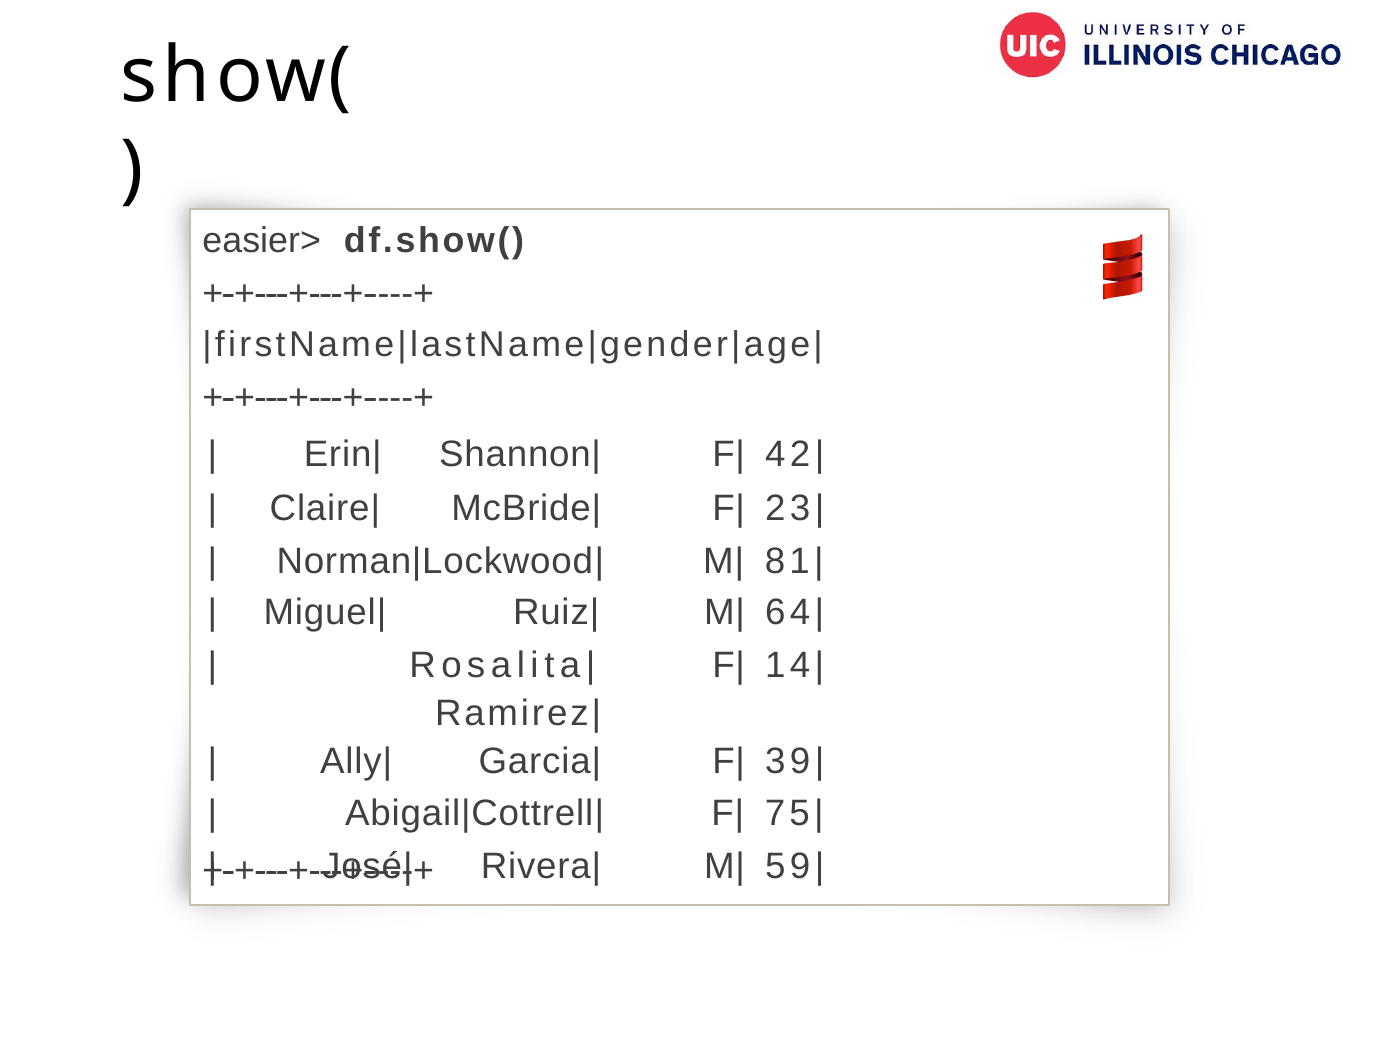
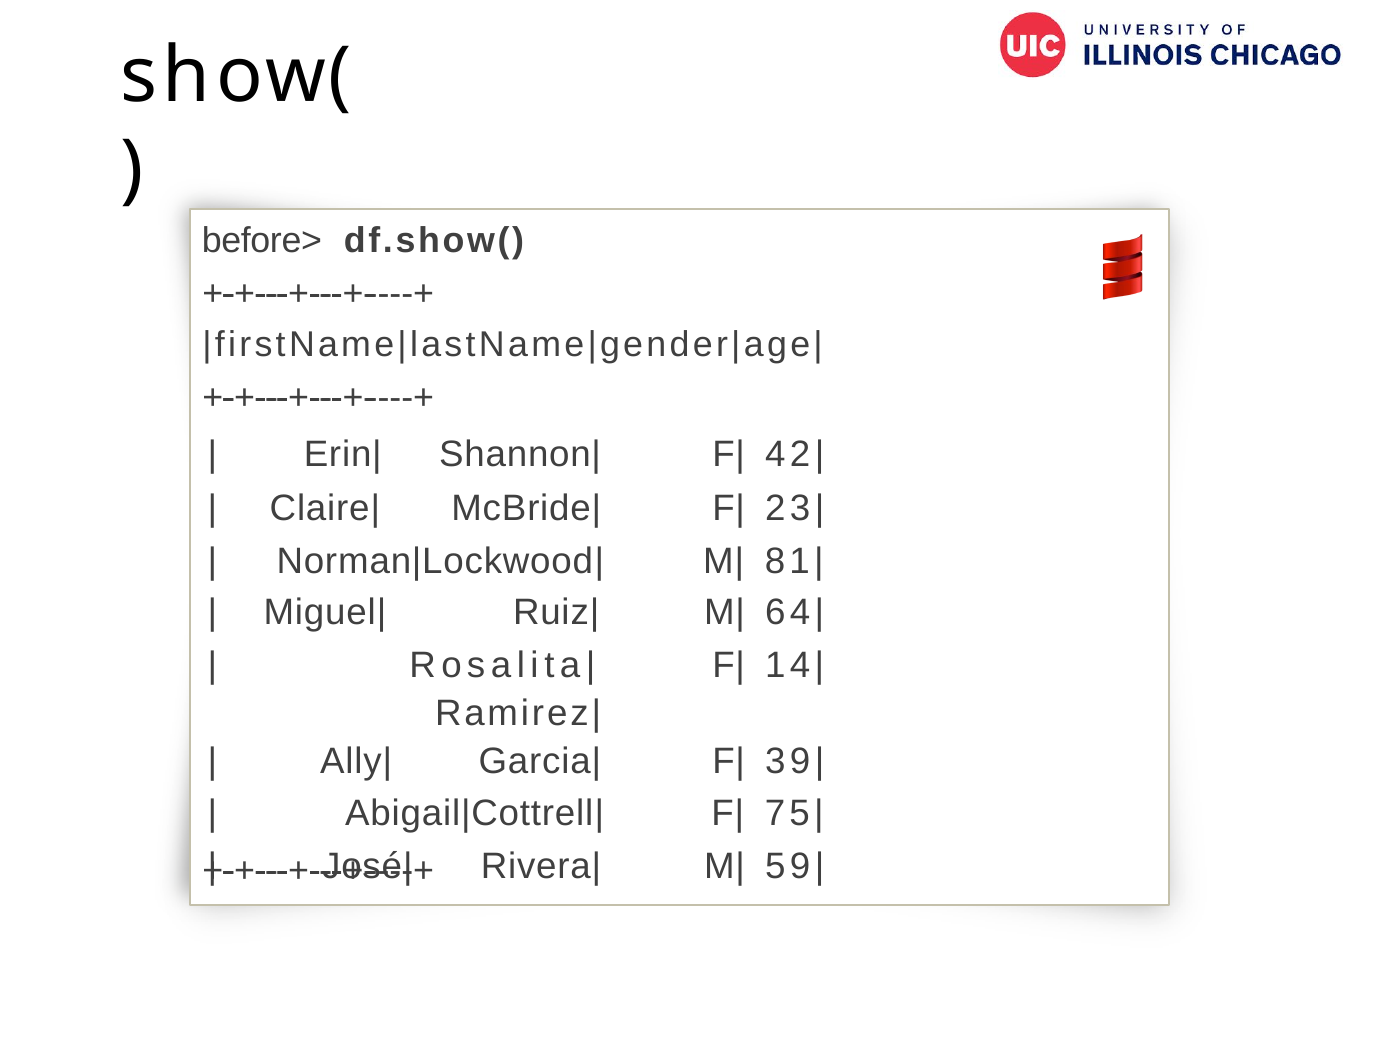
easier>: easier> -> before>
